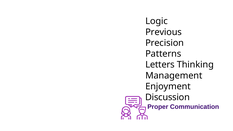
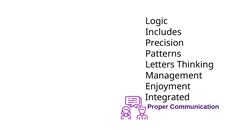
Previous: Previous -> Includes
Discussion: Discussion -> Integrated
